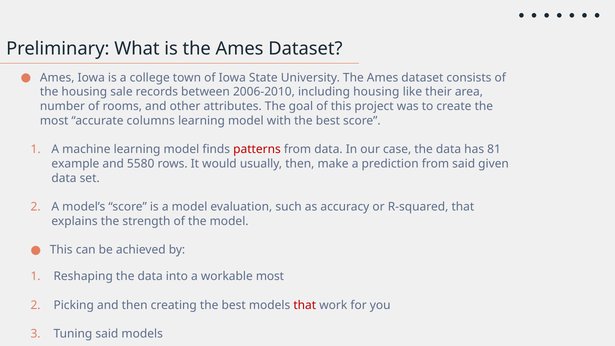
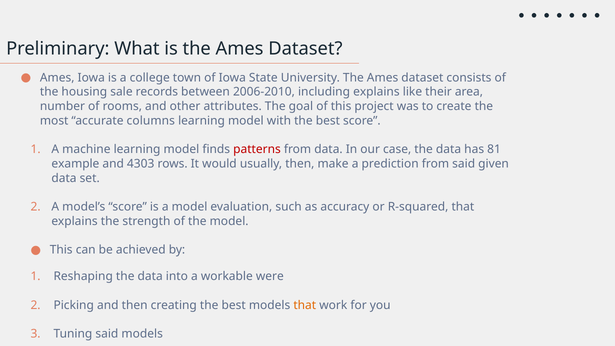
including housing: housing -> explains
5580: 5580 -> 4303
workable most: most -> were
that at (305, 305) colour: red -> orange
